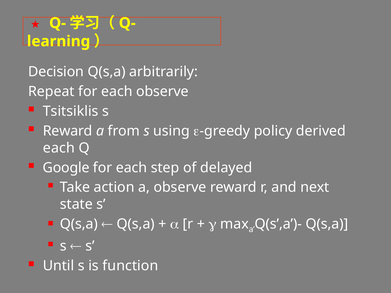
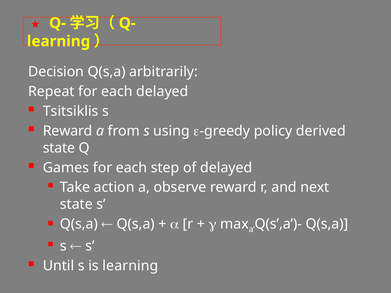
each observe: observe -> delayed
each at (59, 148): each -> state
Google: Google -> Games
is function: function -> learning
